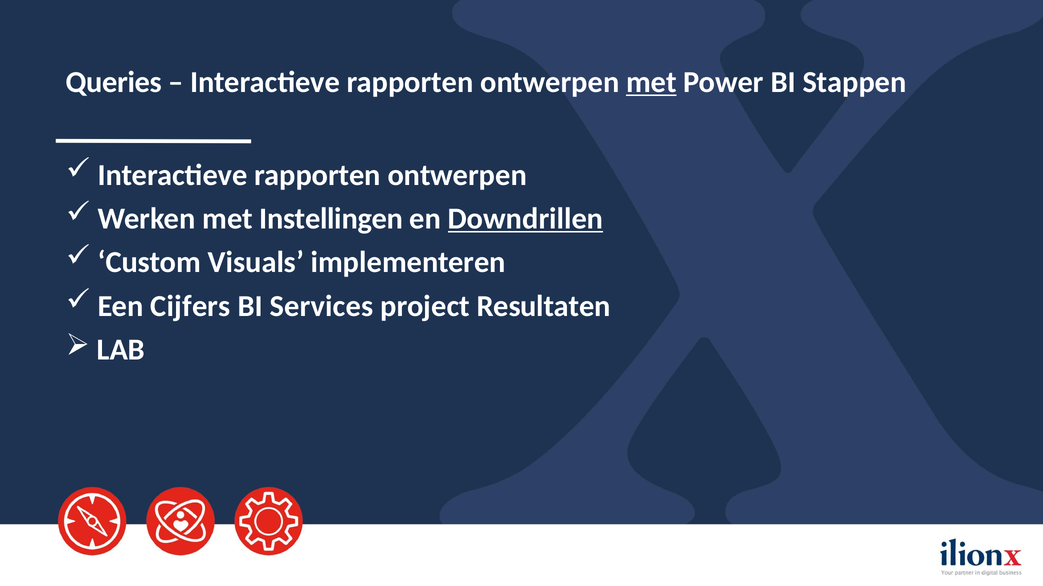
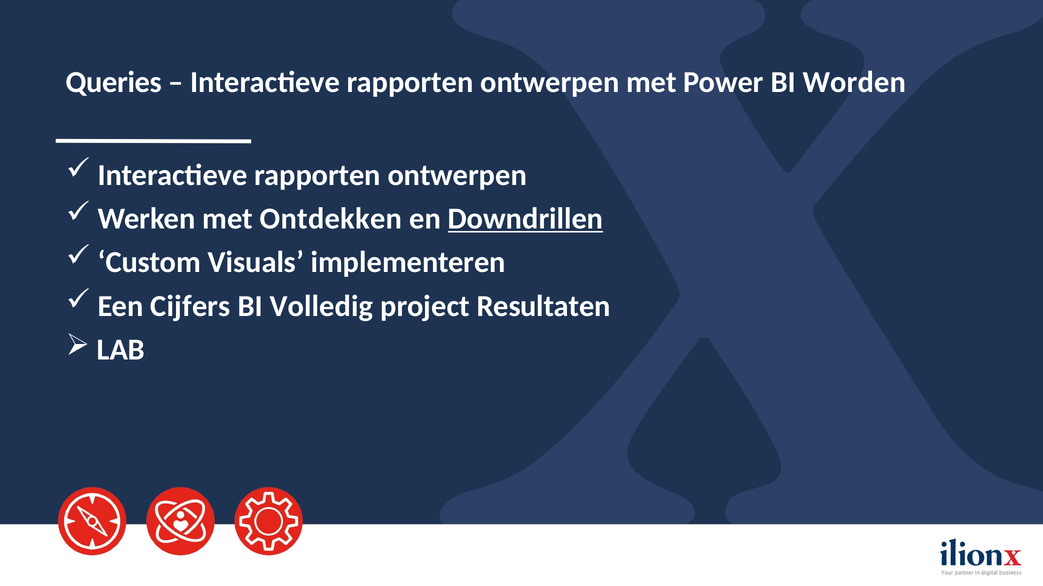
met at (651, 82) underline: present -> none
Stappen: Stappen -> Worden
Instellingen: Instellingen -> Ontdekken
Services: Services -> Volledig
